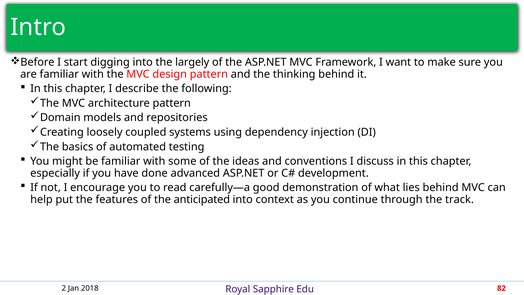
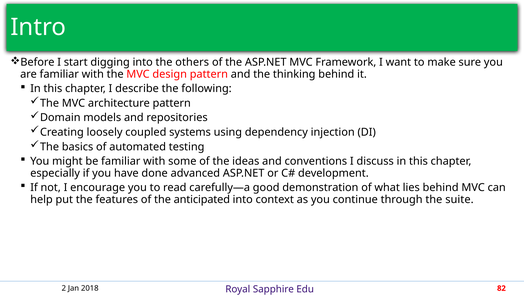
largely: largely -> others
track: track -> suite
